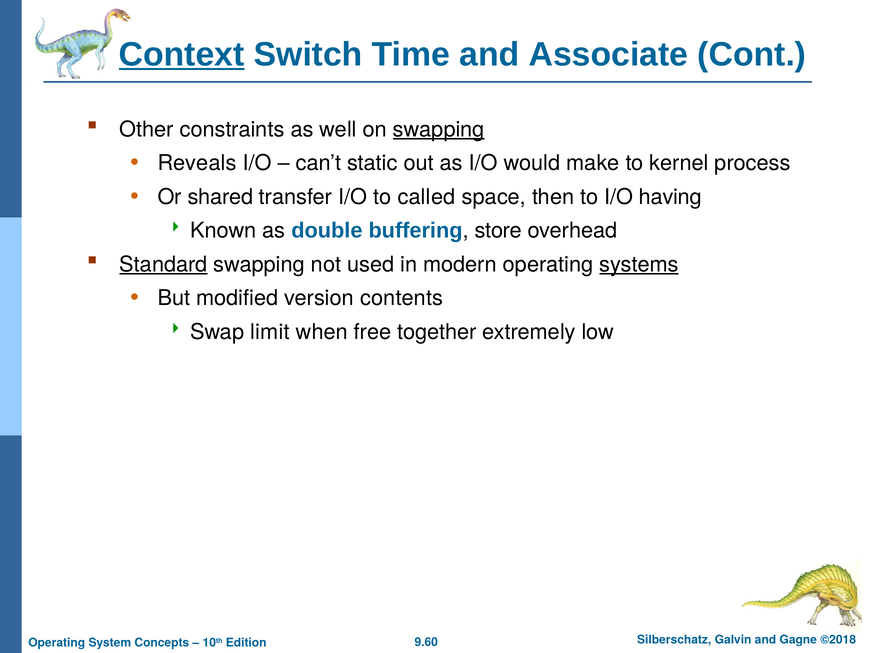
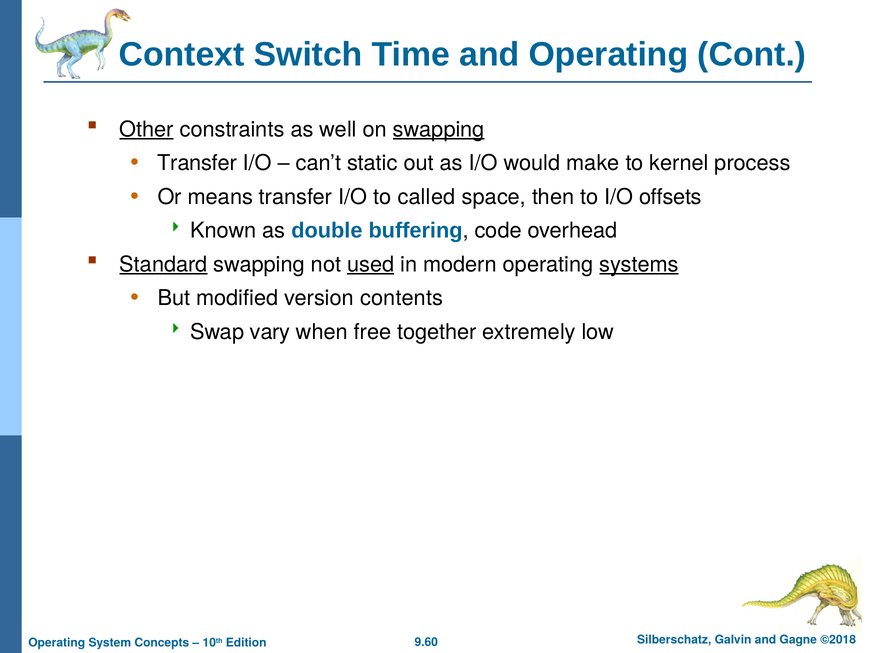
Context underline: present -> none
and Associate: Associate -> Operating
Other underline: none -> present
Reveals at (197, 163): Reveals -> Transfer
shared: shared -> means
having: having -> offsets
store: store -> code
used underline: none -> present
limit: limit -> vary
